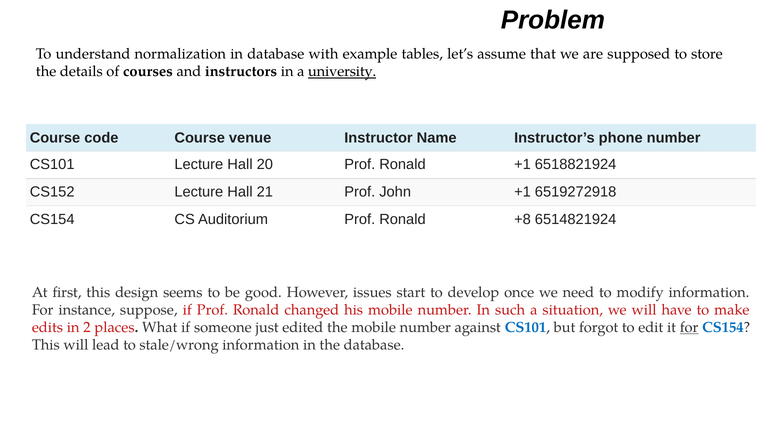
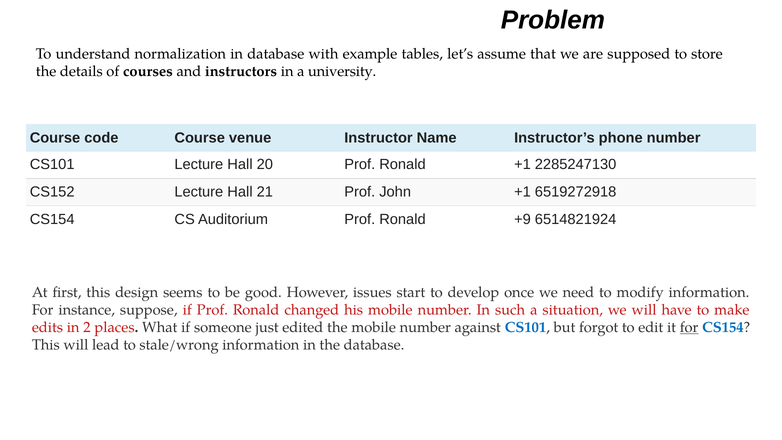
university underline: present -> none
6518821924: 6518821924 -> 2285247130
+8: +8 -> +9
